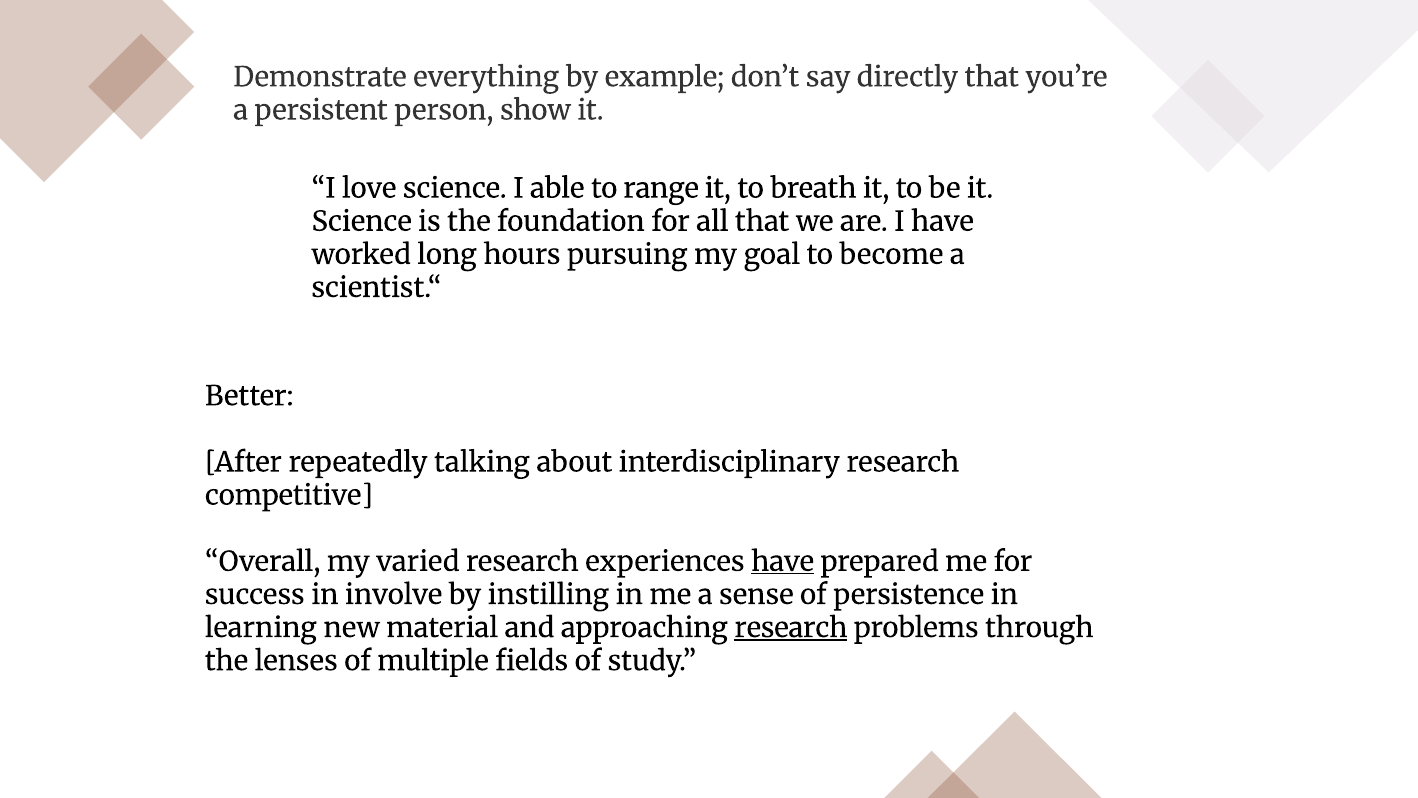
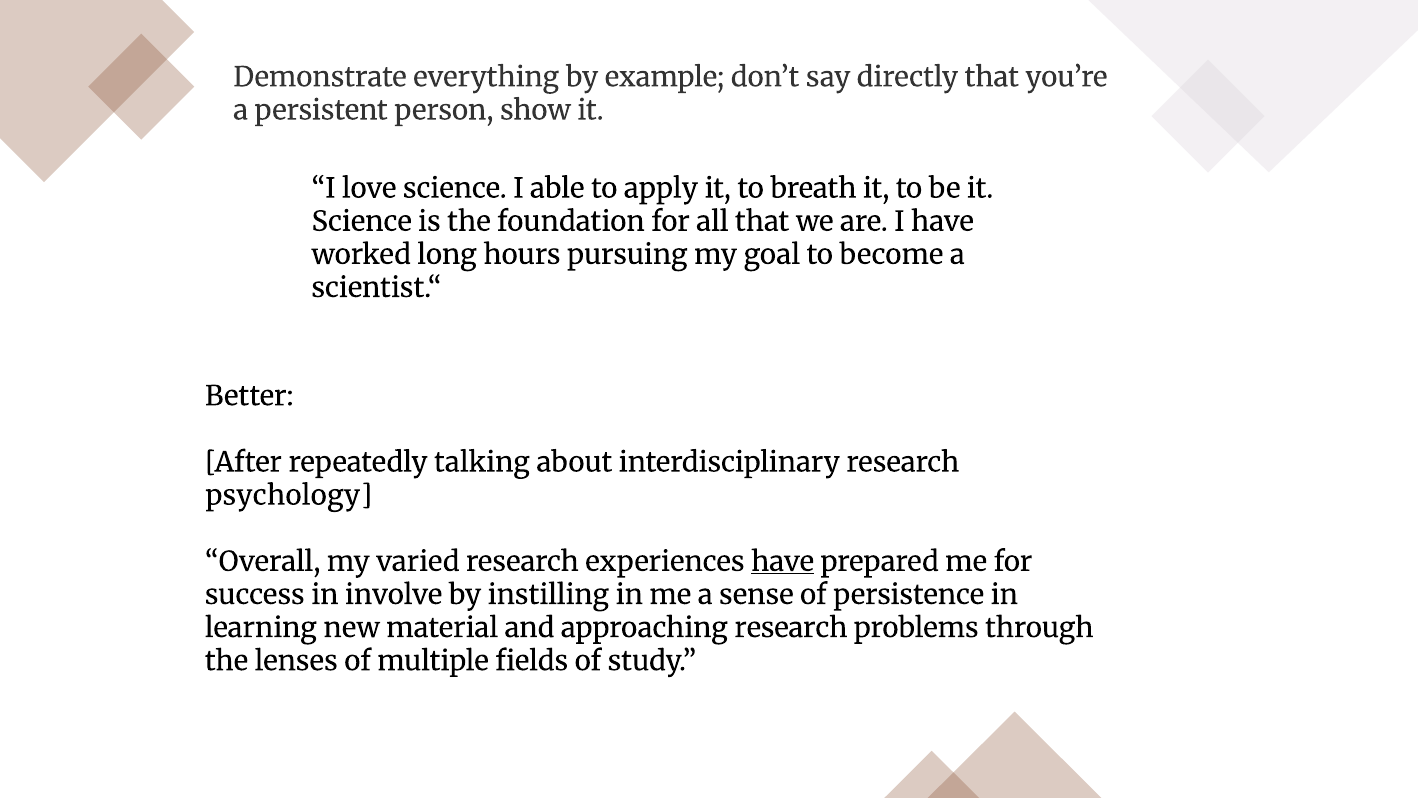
range: range -> apply
competitive: competitive -> psychology
research at (791, 628) underline: present -> none
